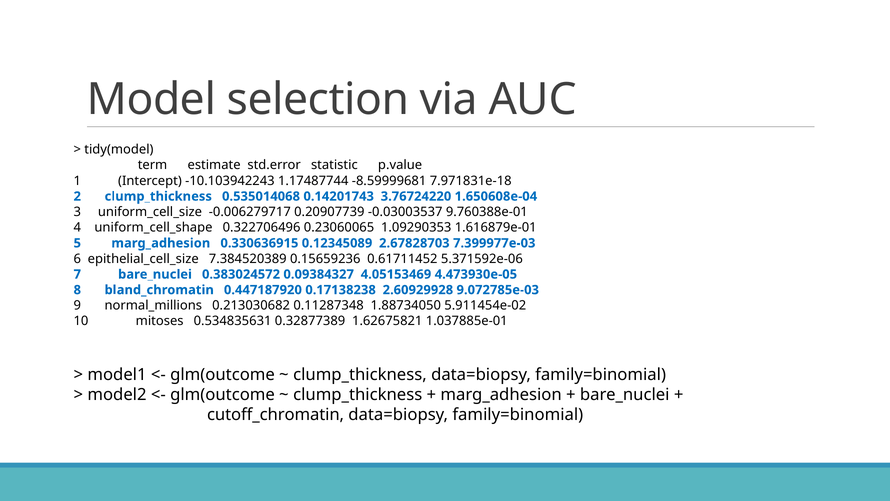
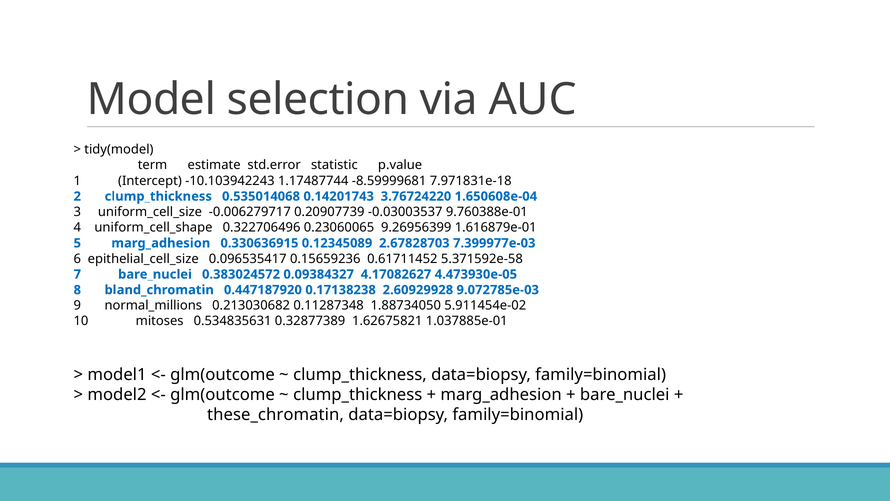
1.09290353: 1.09290353 -> 9.26956399
7.384520389: 7.384520389 -> 0.096535417
5.371592e-06: 5.371592e-06 -> 5.371592e-58
4.05153469: 4.05153469 -> 4.17082627
cutoff_chromatin: cutoff_chromatin -> these_chromatin
